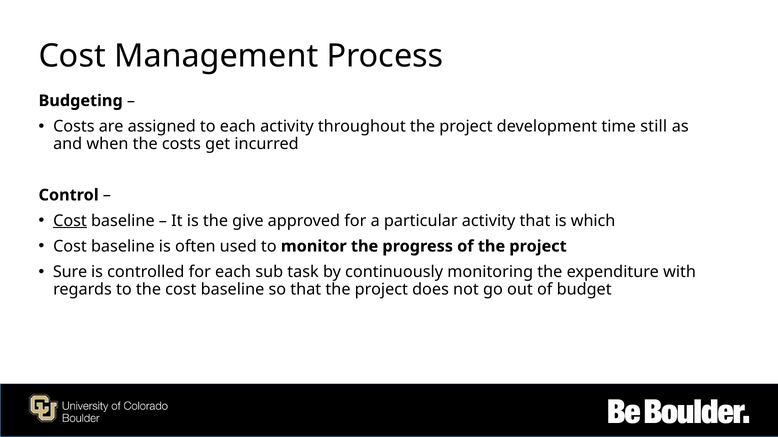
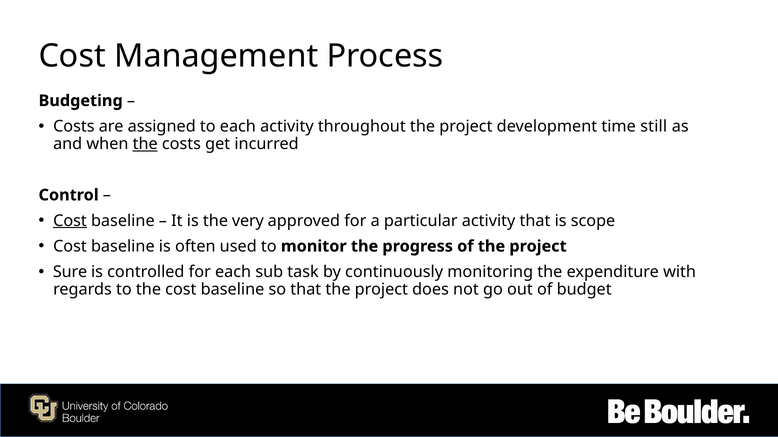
the at (145, 144) underline: none -> present
give: give -> very
which: which -> scope
